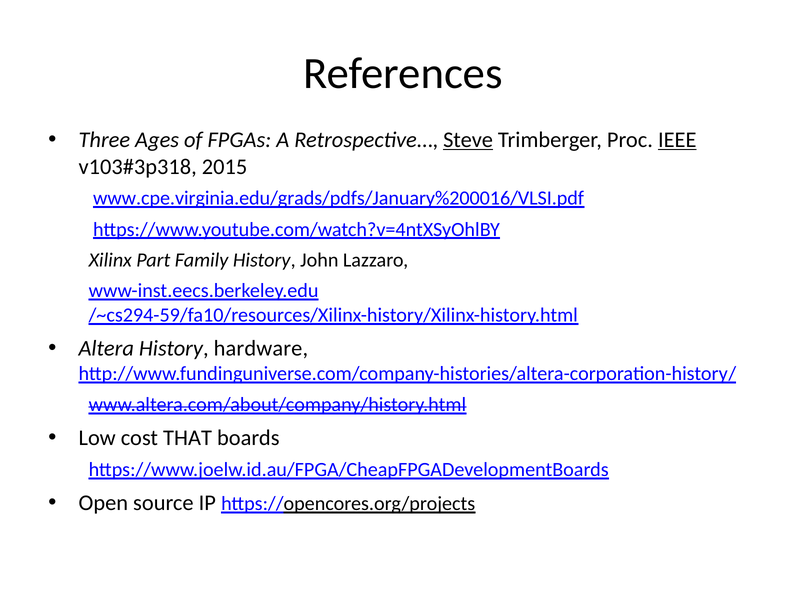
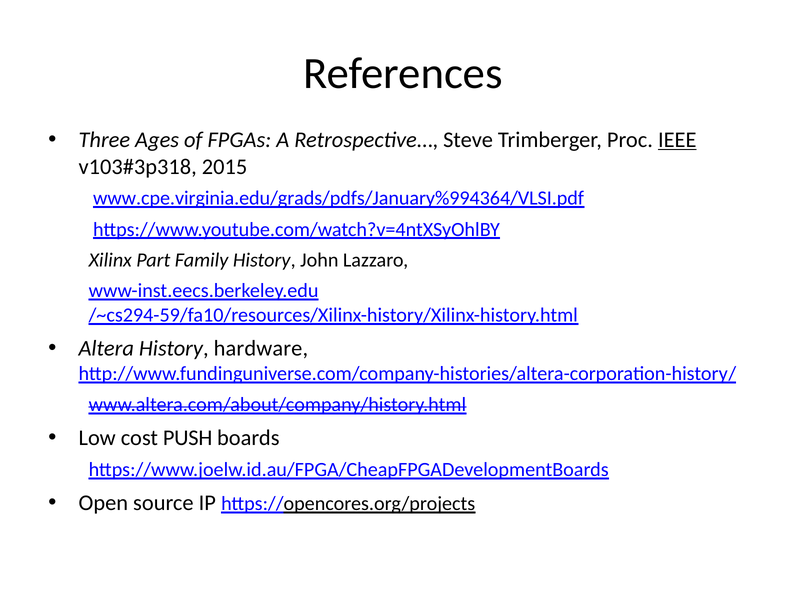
Steve underline: present -> none
www.cpe.virginia.edu/grads/pdfs/January%200016/VLSI.pdf: www.cpe.virginia.edu/grads/pdfs/January%200016/VLSI.pdf -> www.cpe.virginia.edu/grads/pdfs/January%994364/VLSI.pdf
THAT: THAT -> PUSH
